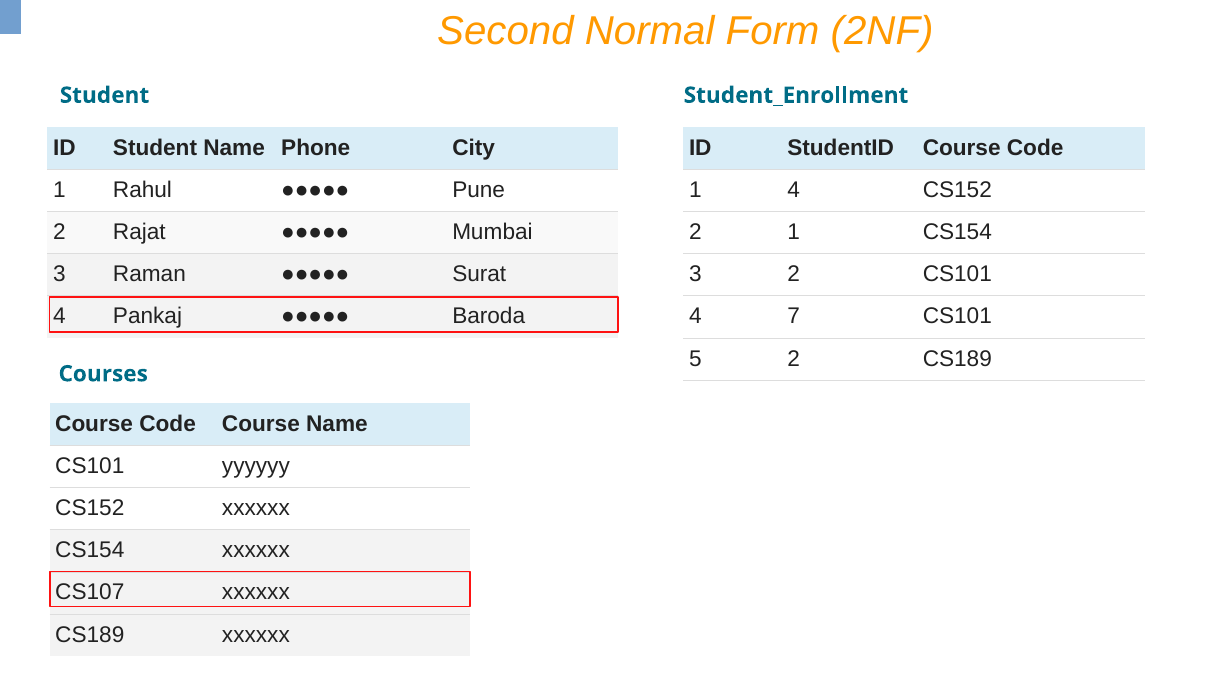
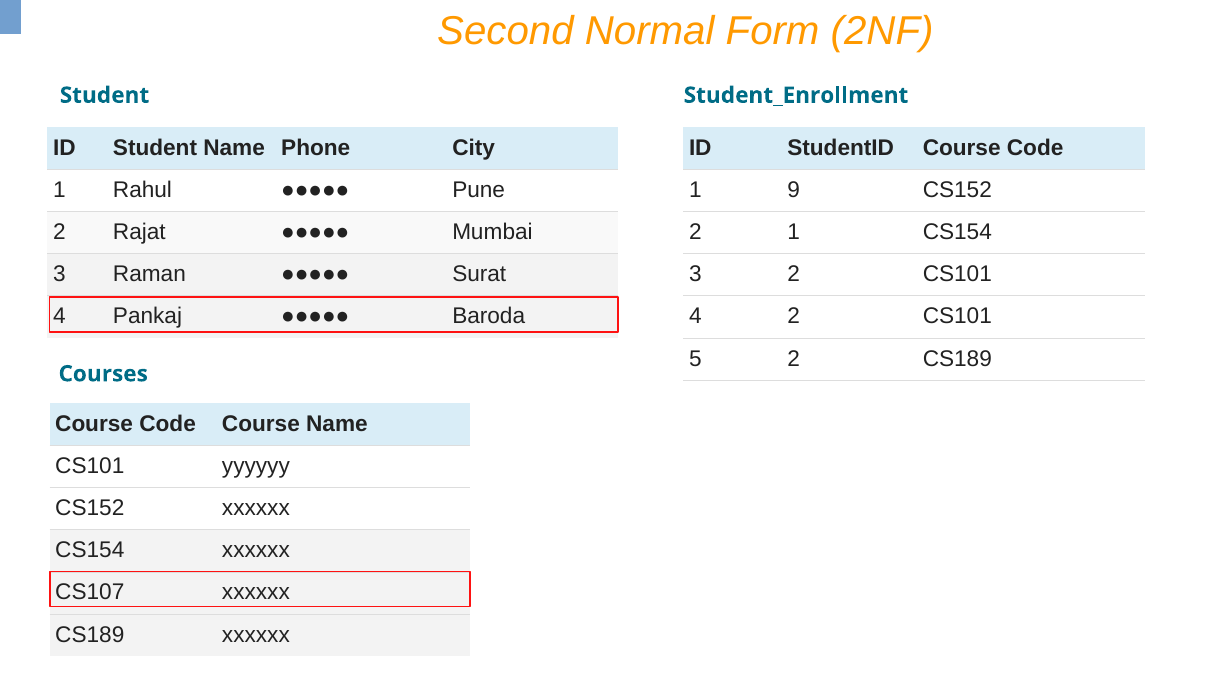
1 4: 4 -> 9
4 7: 7 -> 2
